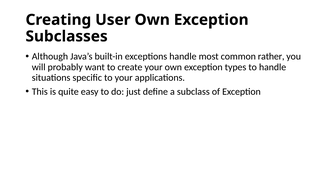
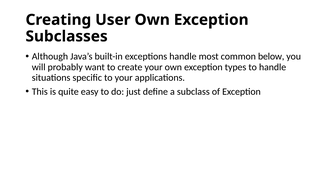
rather: rather -> below
